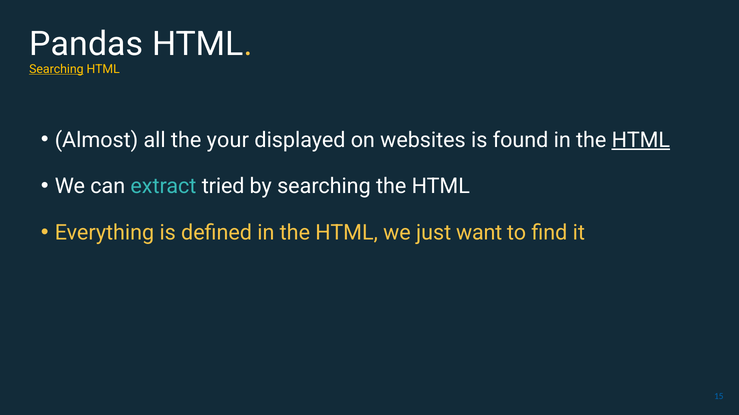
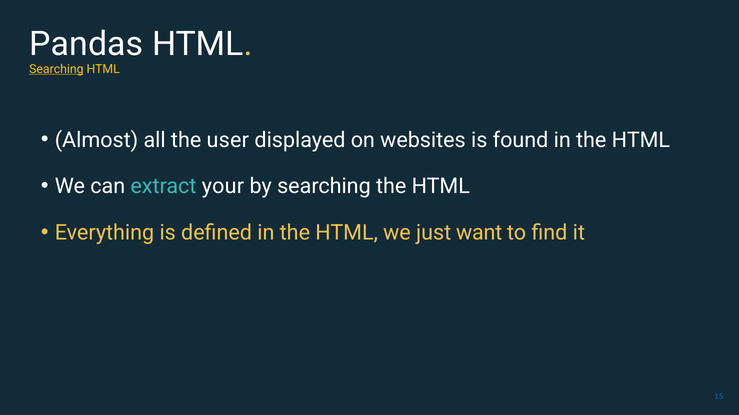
your: your -> user
HTML at (641, 140) underline: present -> none
tried: tried -> your
